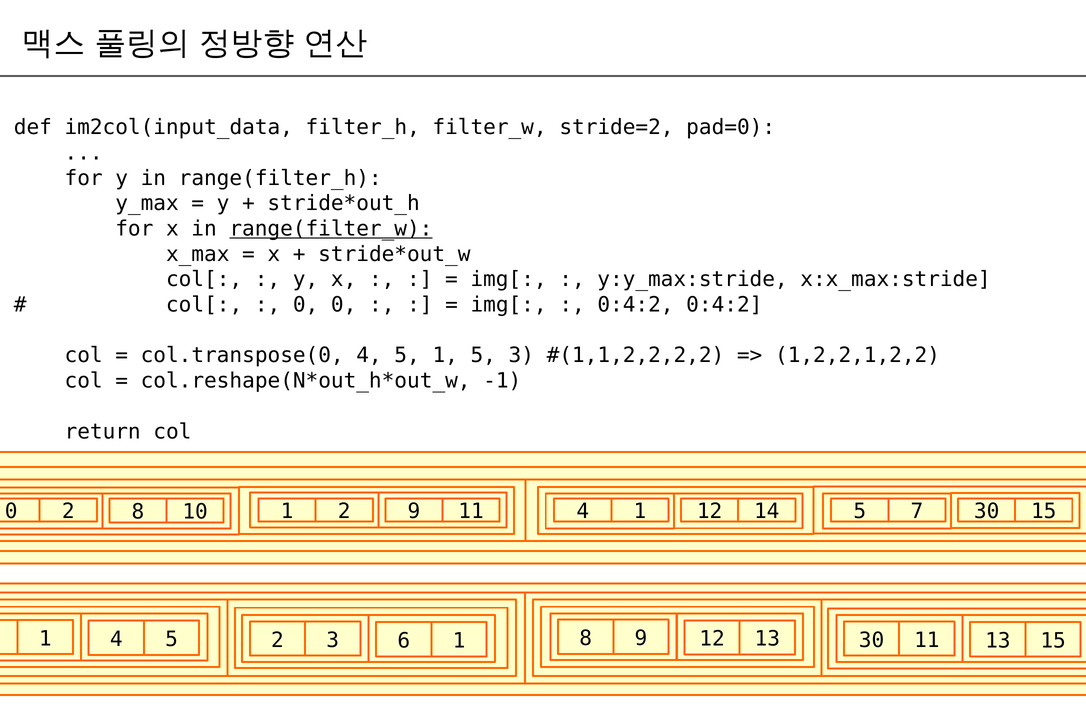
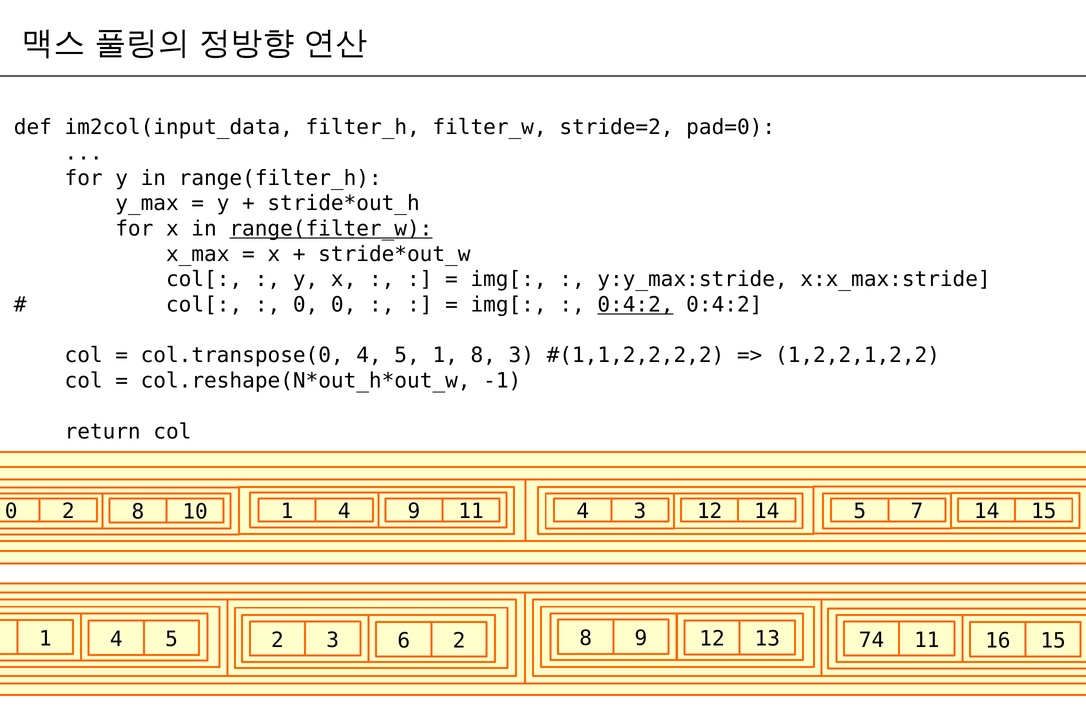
0:4:2 at (636, 305) underline: none -> present
1 5: 5 -> 8
10 1 2: 2 -> 4
4 1: 1 -> 3
7 30: 30 -> 14
6 1: 1 -> 2
13 30: 30 -> 74
11 13: 13 -> 16
